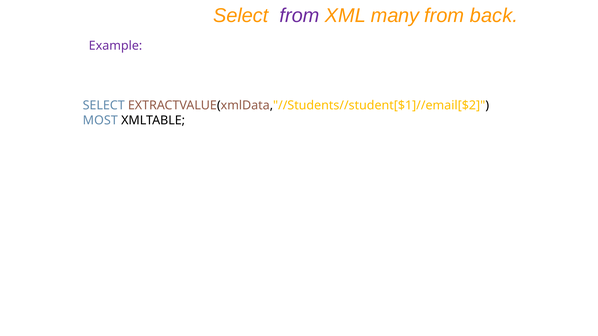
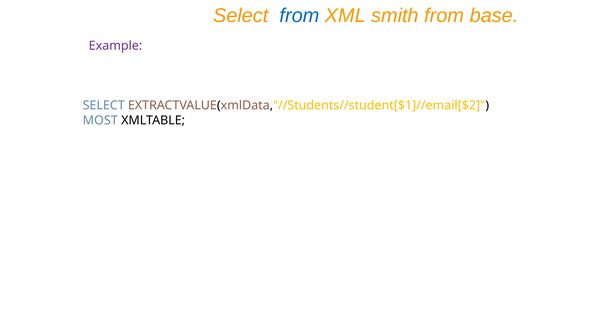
from at (300, 16) colour: purple -> blue
many: many -> smith
back: back -> base
